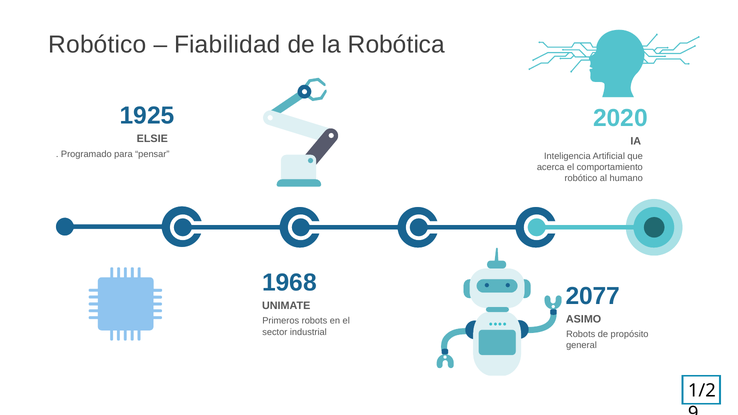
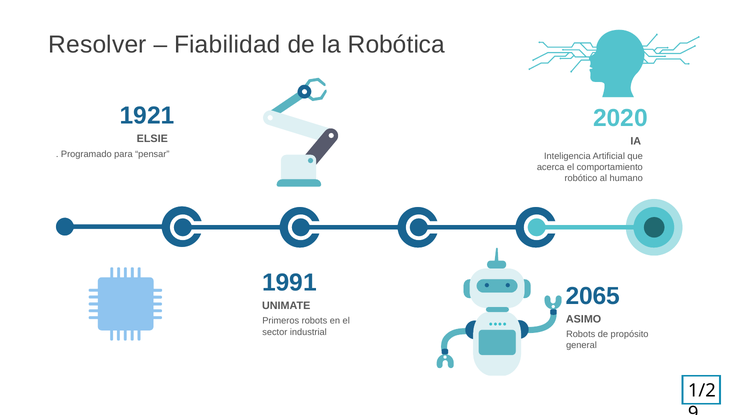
Robótico at (97, 45): Robótico -> Resolver
1925: 1925 -> 1921
1968: 1968 -> 1991
2077: 2077 -> 2065
